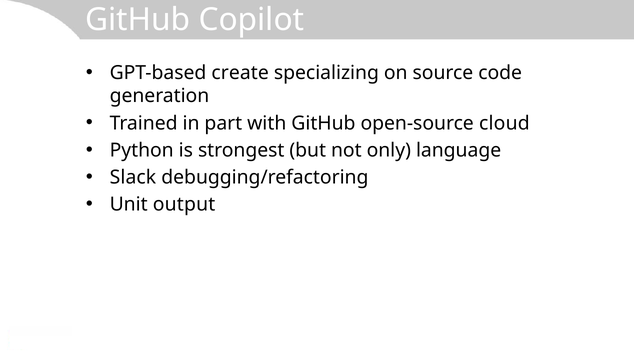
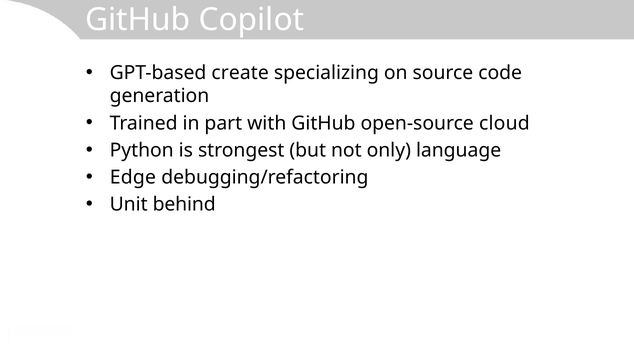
Slack: Slack -> Edge
output: output -> behind
